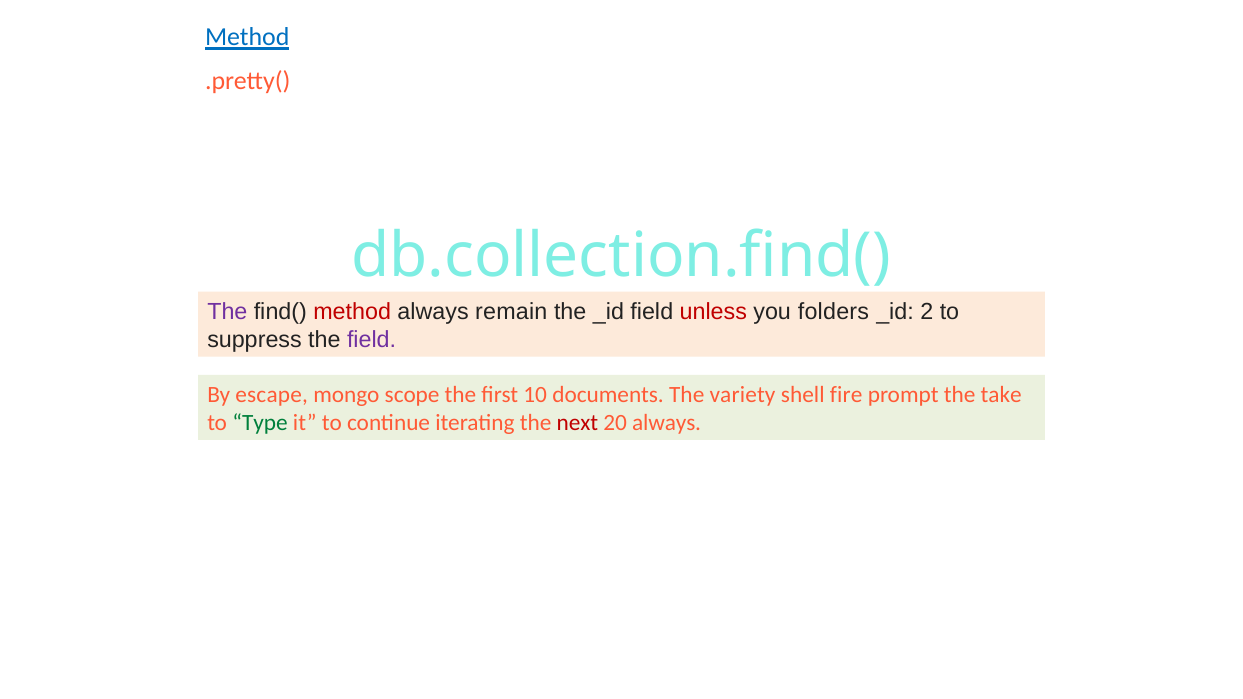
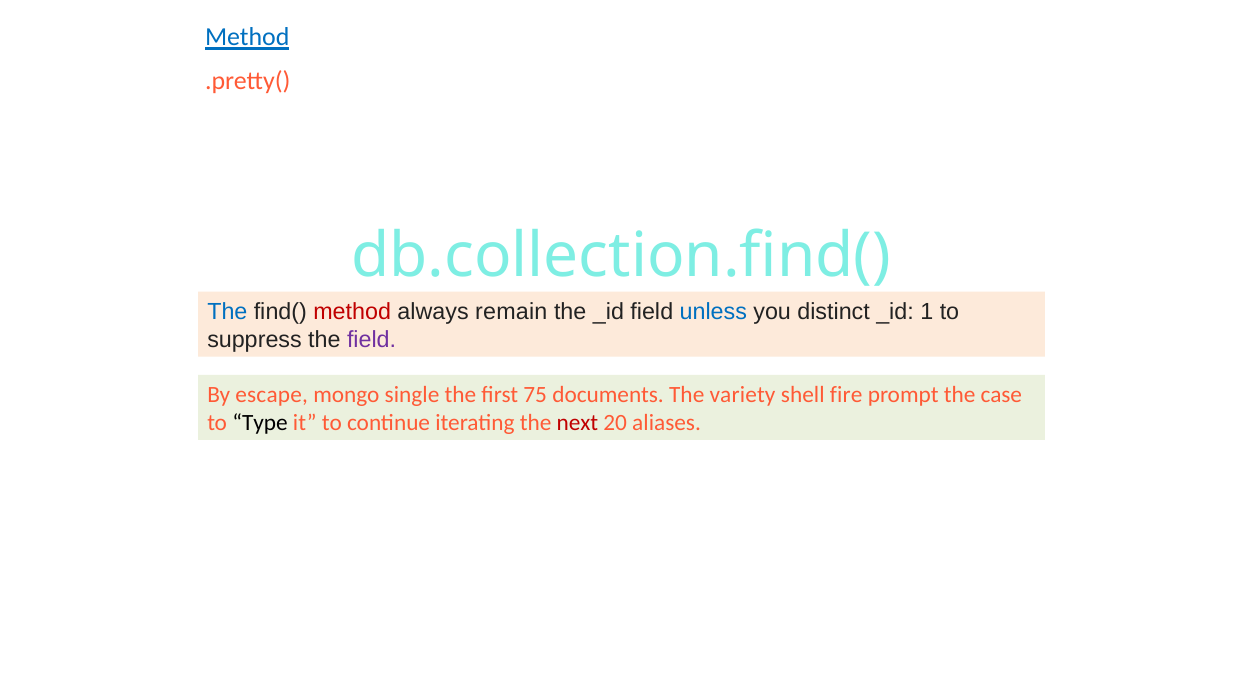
The at (227, 312) colour: purple -> blue
unless colour: red -> blue
folders: folders -> distinct
2: 2 -> 1
scope: scope -> single
10: 10 -> 75
take: take -> case
Type colour: green -> black
20 always: always -> aliases
